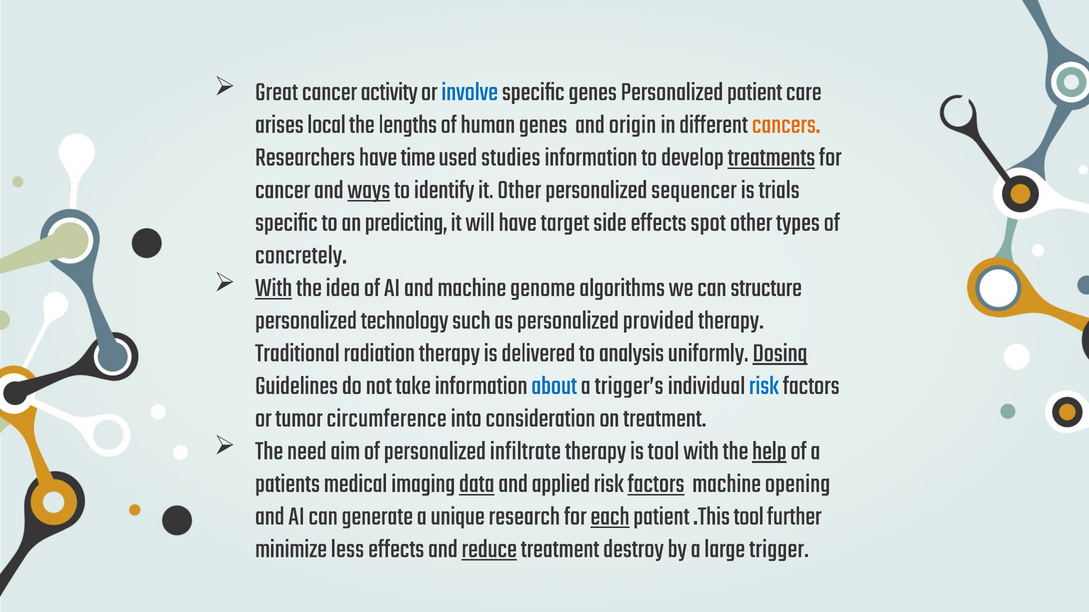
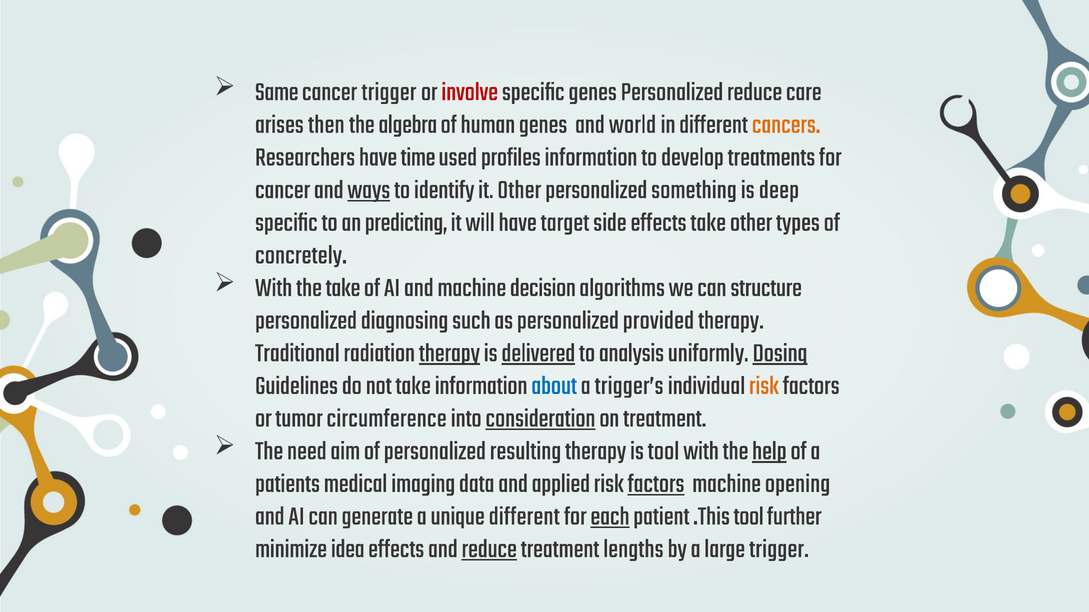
Great: Great -> Same
cancer activity: activity -> trigger
involve colour: blue -> red
Personalized patient: patient -> reduce
local: local -> then
lengths: lengths -> algebra
origin: origin -> world
studies: studies -> profiles
treatments underline: present -> none
sequencer: sequencer -> something
trials: trials -> deep
effects spot: spot -> take
With at (274, 287) underline: present -> none
the idea: idea -> take
genome: genome -> decision
technology: technology -> diagnosing
therapy at (449, 353) underline: none -> present
delivered underline: none -> present
risk at (764, 385) colour: blue -> orange
consideration underline: none -> present
infiltrate: infiltrate -> resulting
data underline: present -> none
unique research: research -> different
less: less -> idea
destroy: destroy -> lengths
